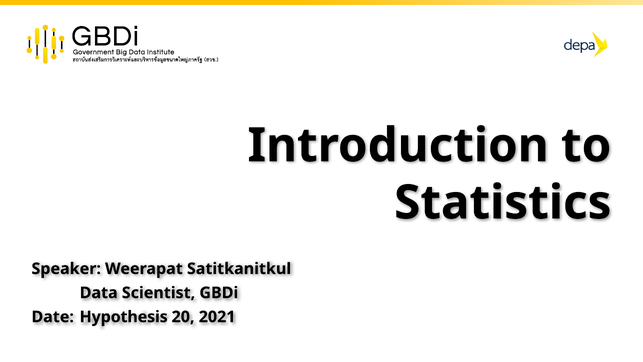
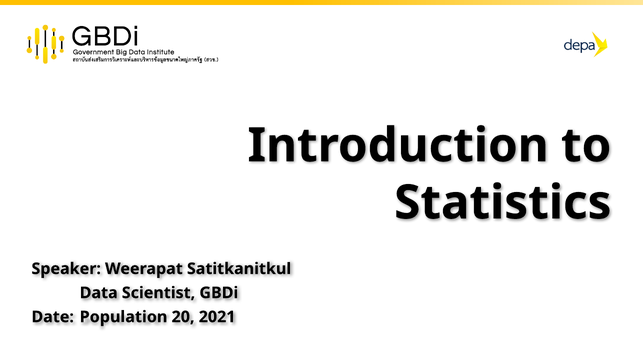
Hypothesis: Hypothesis -> Population
